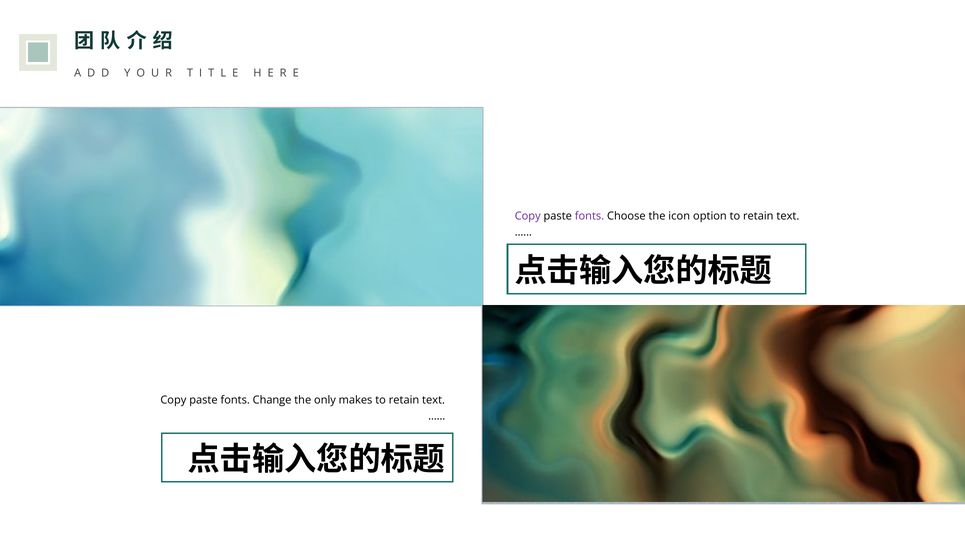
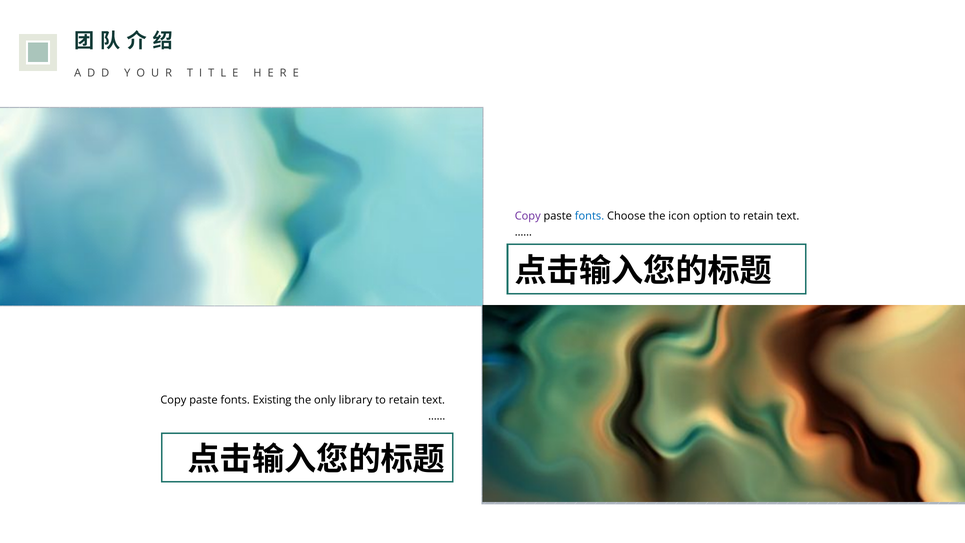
fonts at (590, 216) colour: purple -> blue
Change: Change -> Existing
makes: makes -> library
